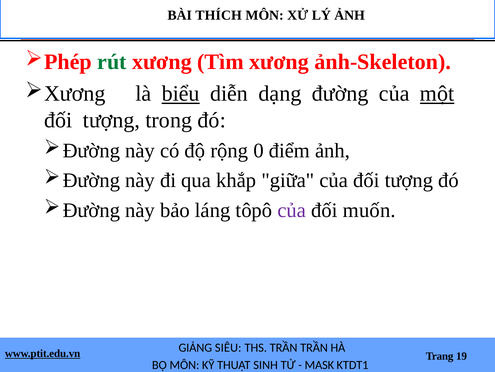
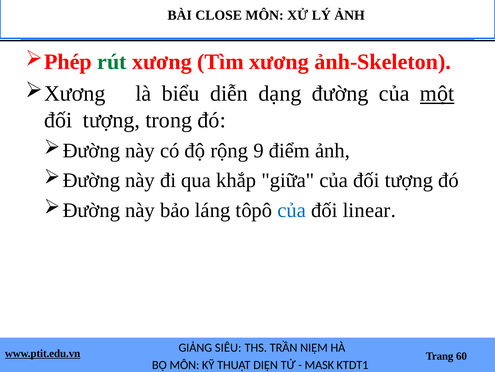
THÍCH: THÍCH -> CLOSE
biểu underline: present -> none
0: 0 -> 9
của at (292, 210) colour: purple -> blue
muốn: muốn -> linear
TRẦN TRẦN: TRẦN -> NIỆM
19: 19 -> 60
SINH: SINH -> DIỆN
